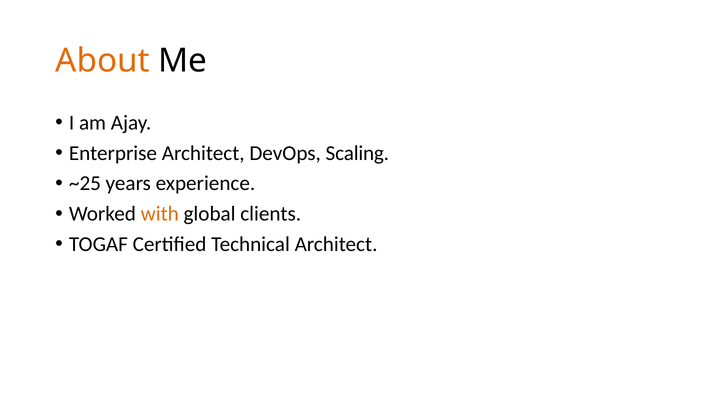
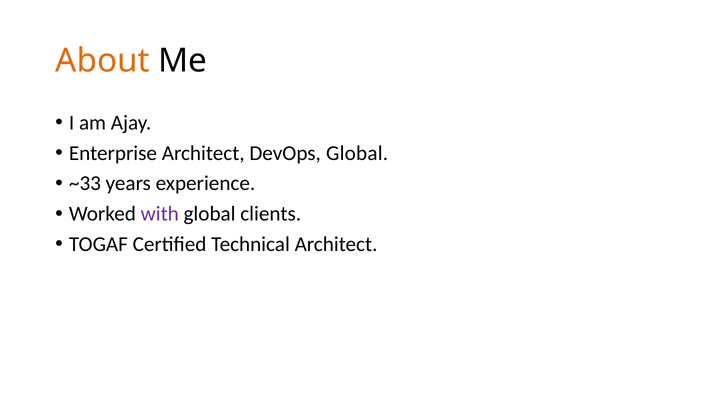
DevOps Scaling: Scaling -> Global
~25: ~25 -> ~33
with colour: orange -> purple
